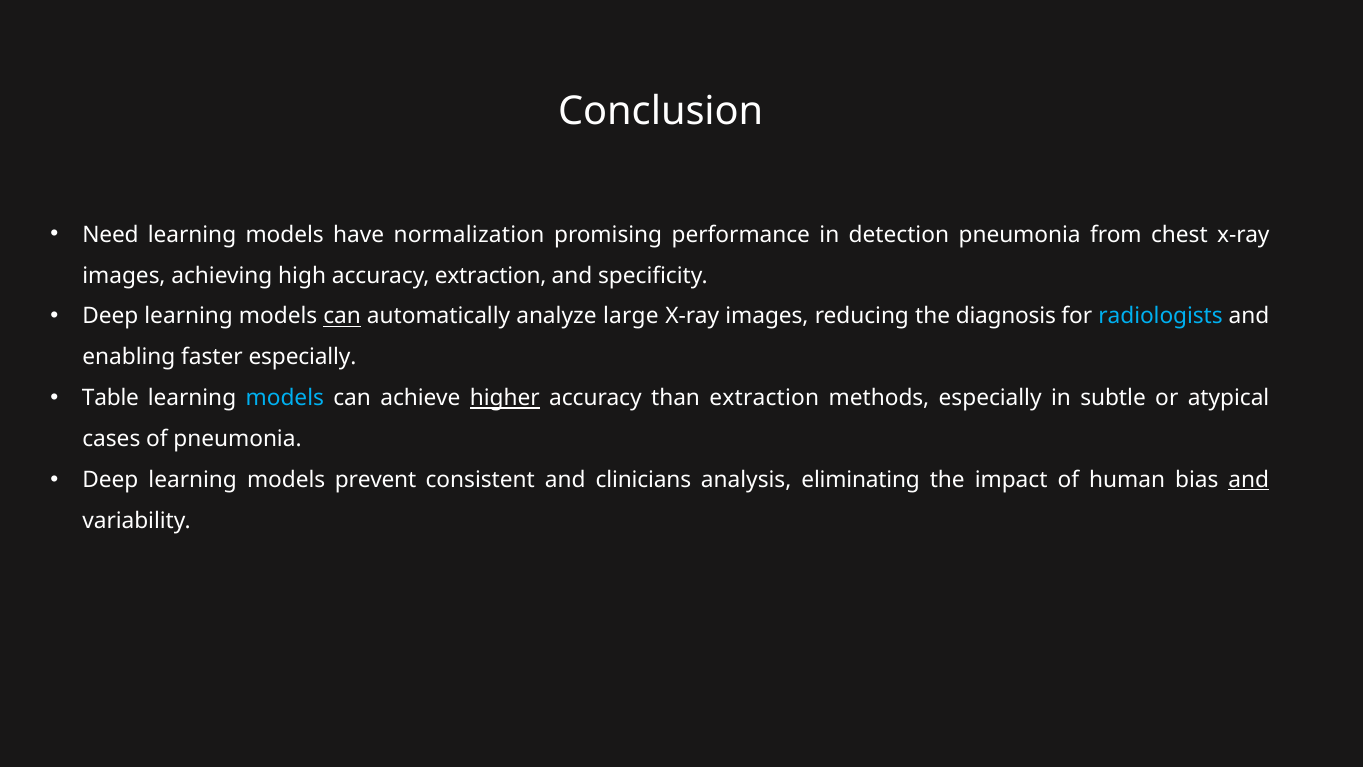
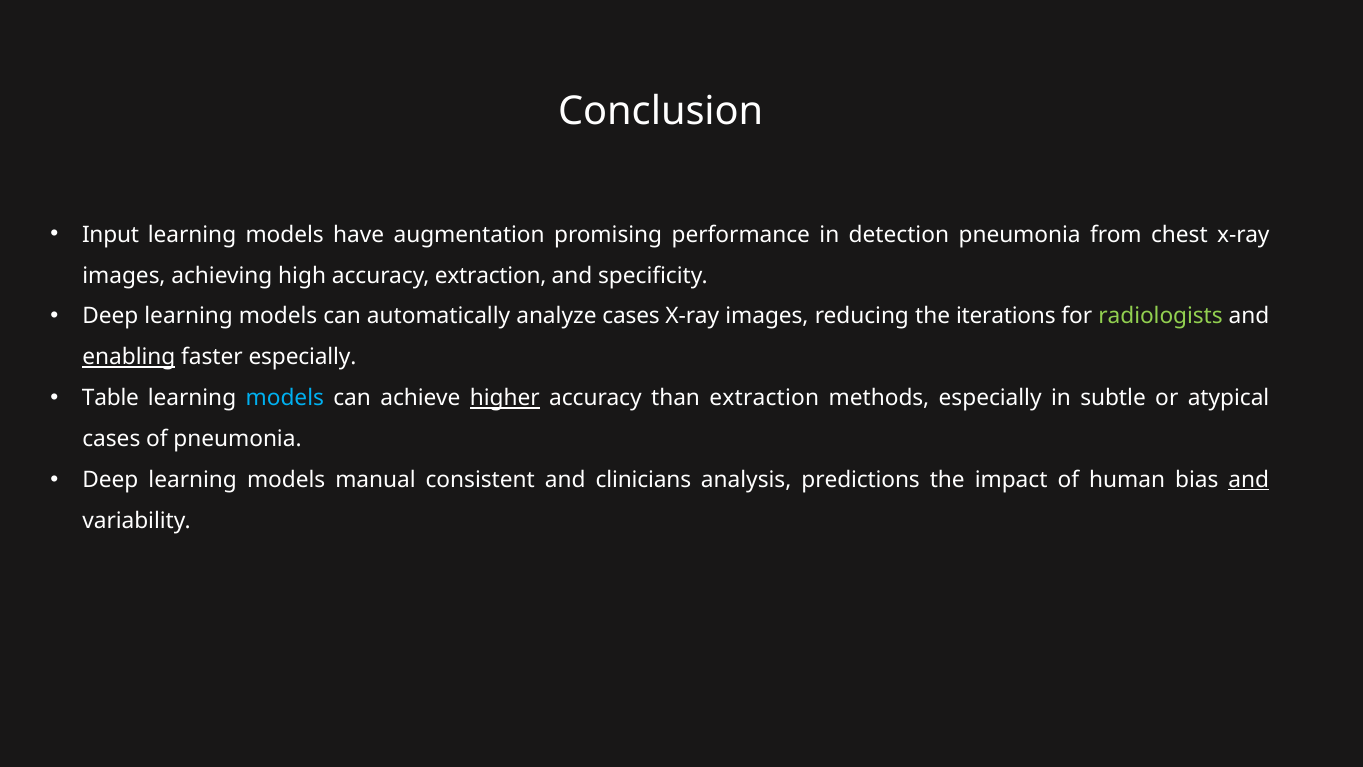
Need: Need -> Input
normalization: normalization -> augmentation
can at (342, 316) underline: present -> none
analyze large: large -> cases
diagnosis: diagnosis -> iterations
radiologists colour: light blue -> light green
enabling underline: none -> present
prevent: prevent -> manual
eliminating: eliminating -> predictions
